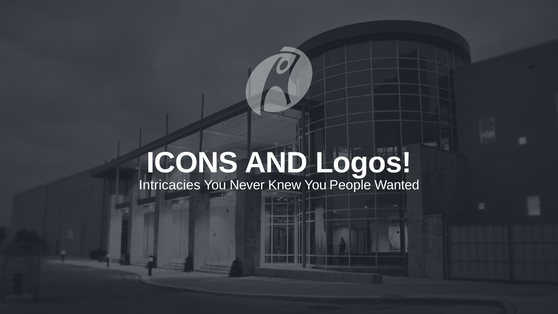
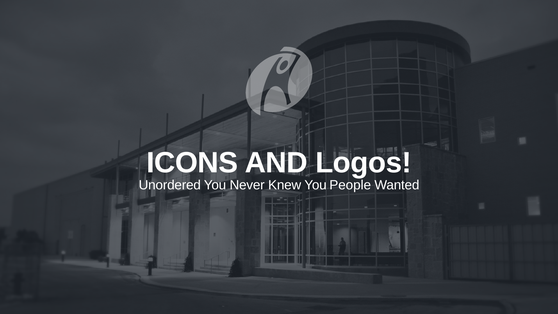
Intricacies: Intricacies -> Unordered
